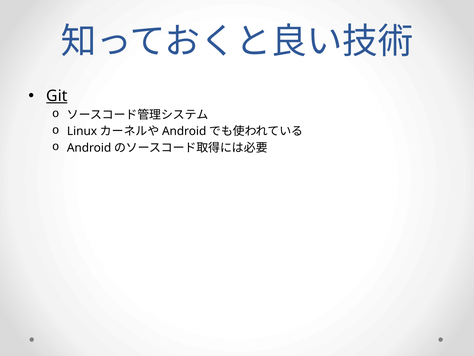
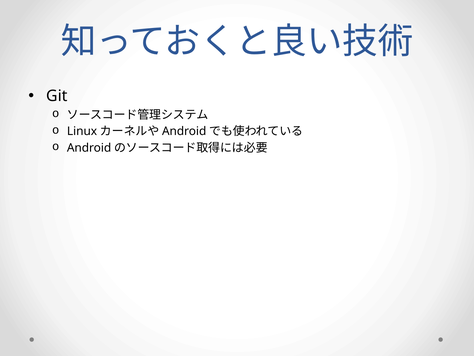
Git underline: present -> none
